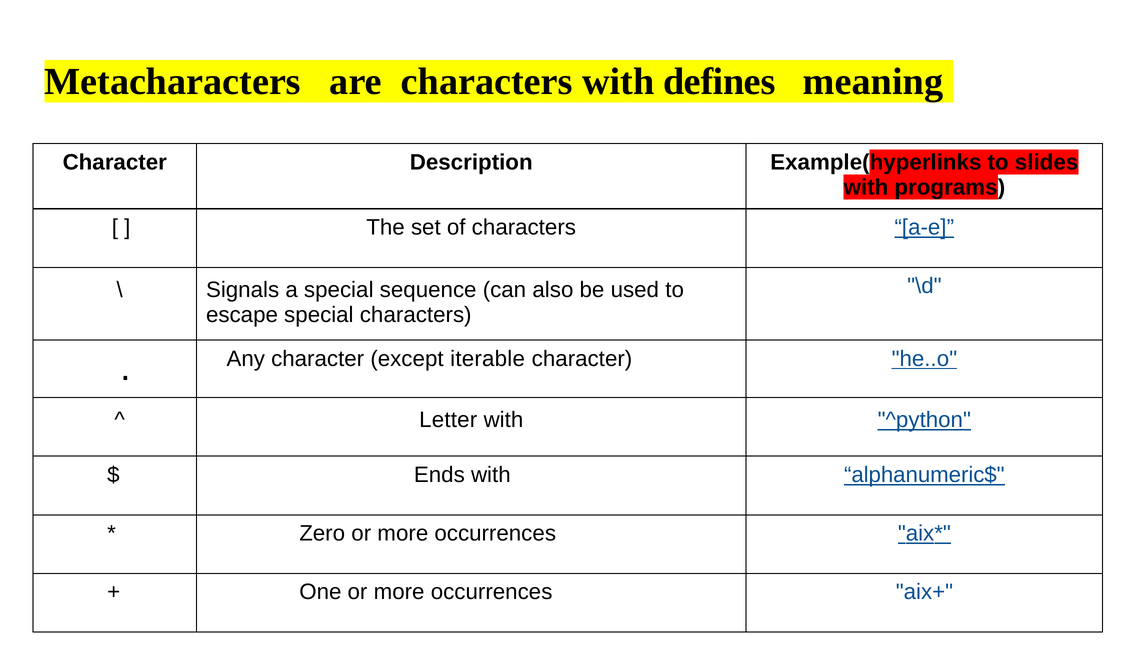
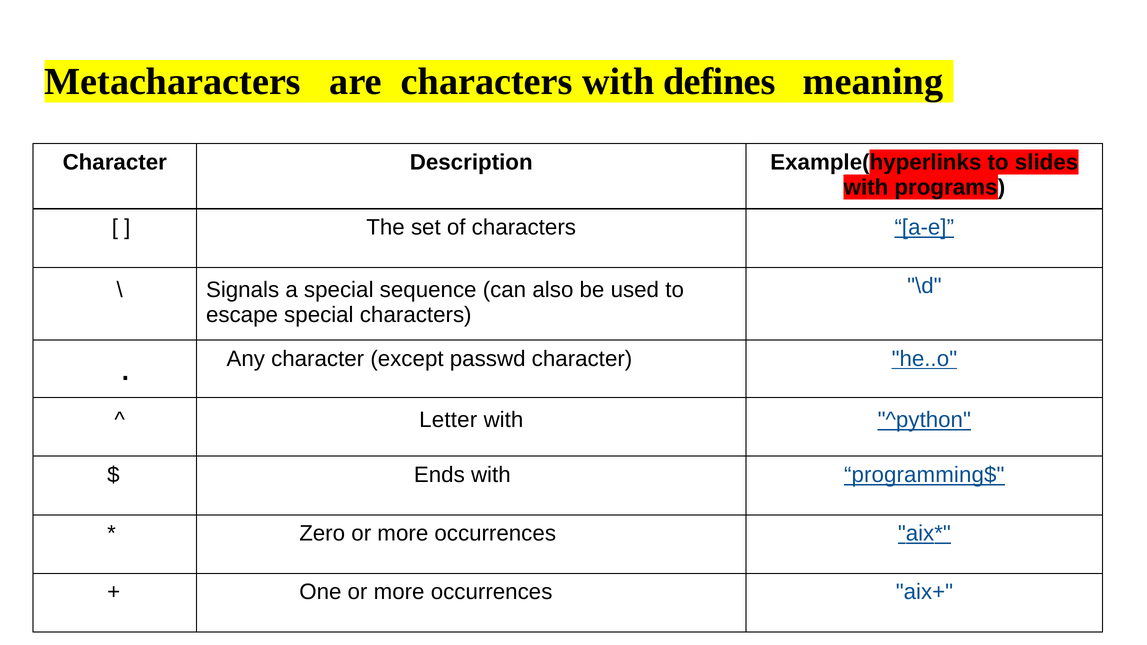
iterable: iterable -> passwd
alphanumeric$: alphanumeric$ -> programming$
